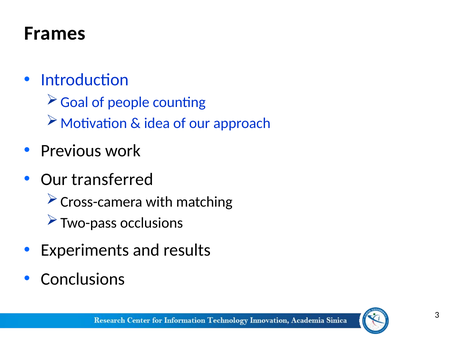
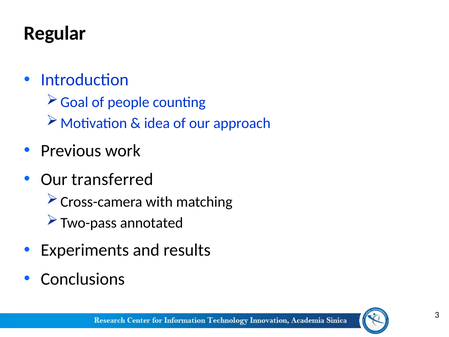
Frames: Frames -> Regular
occlusions: occlusions -> annotated
